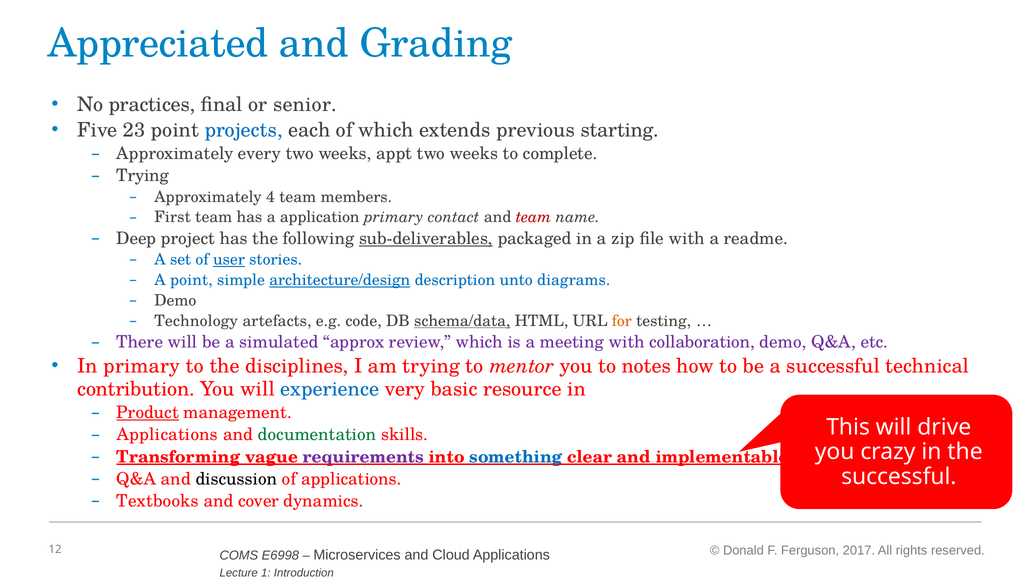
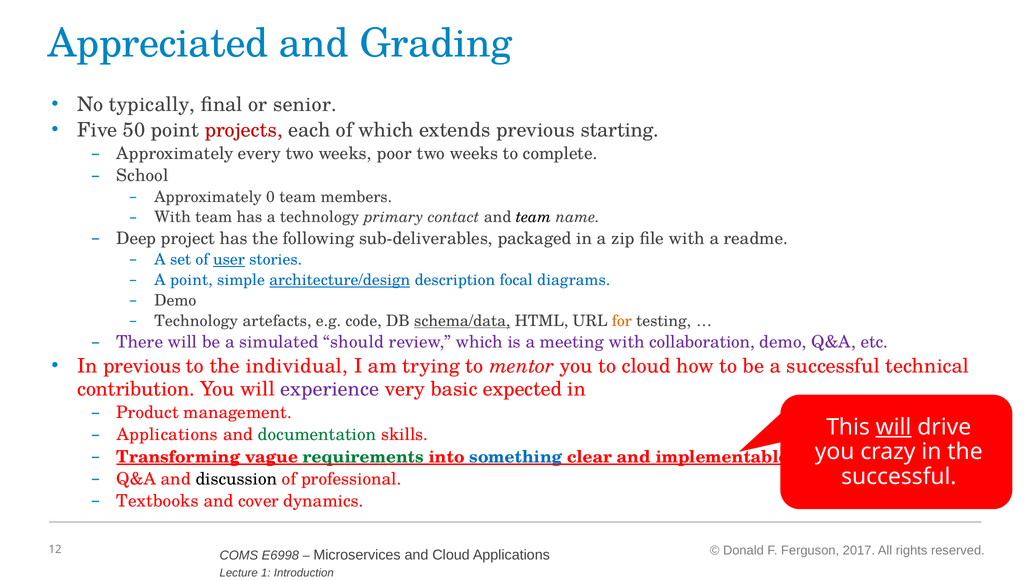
practices: practices -> typically
23: 23 -> 50
projects colour: blue -> red
appt: appt -> poor
Trying at (143, 176): Trying -> School
4: 4 -> 0
First at (173, 217): First -> With
a application: application -> technology
team at (534, 217) colour: red -> black
sub-deliverables underline: present -> none
unto: unto -> focal
approx: approx -> should
In primary: primary -> previous
disciplines: disciplines -> individual
to notes: notes -> cloud
experience colour: blue -> purple
resource: resource -> expected
Product underline: present -> none
will at (894, 427) underline: none -> present
requirements colour: purple -> green
of applications: applications -> professional
